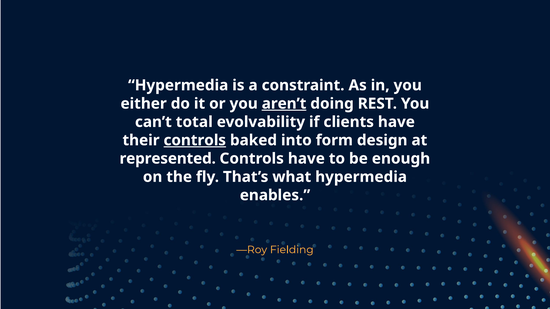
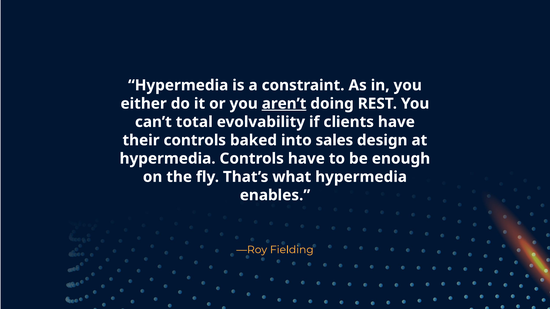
controls at (195, 140) underline: present -> none
form: form -> sales
represented at (168, 159): represented -> hypermedia
